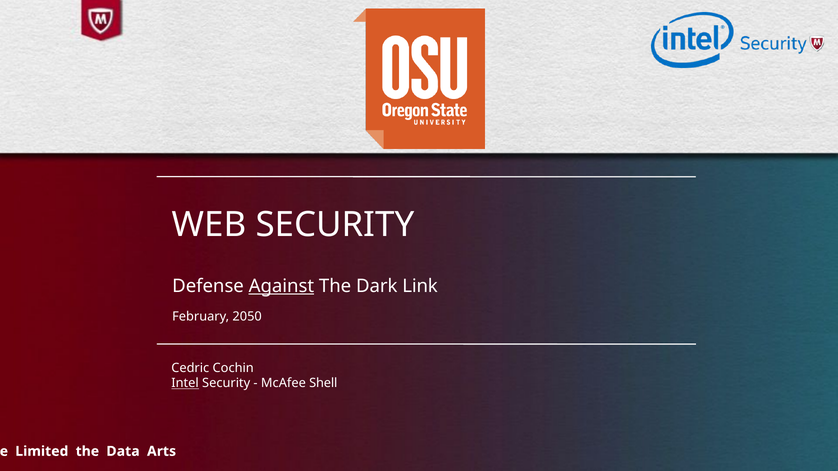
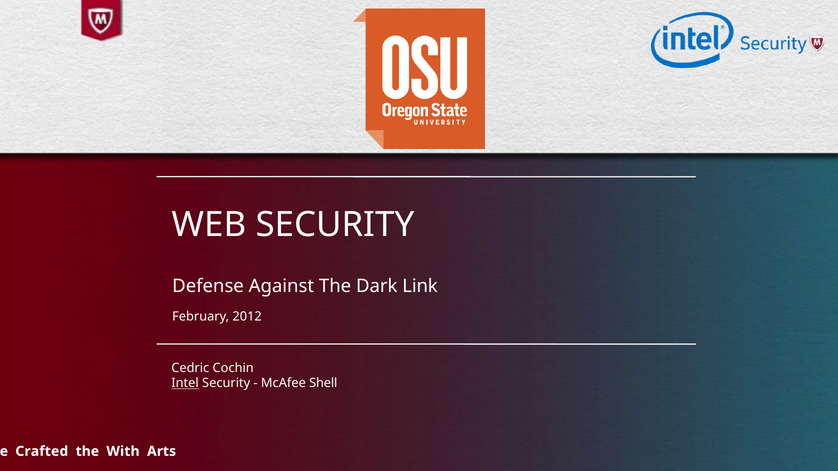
Against underline: present -> none
2050: 2050 -> 2012
Limited: Limited -> Crafted
Data: Data -> With
